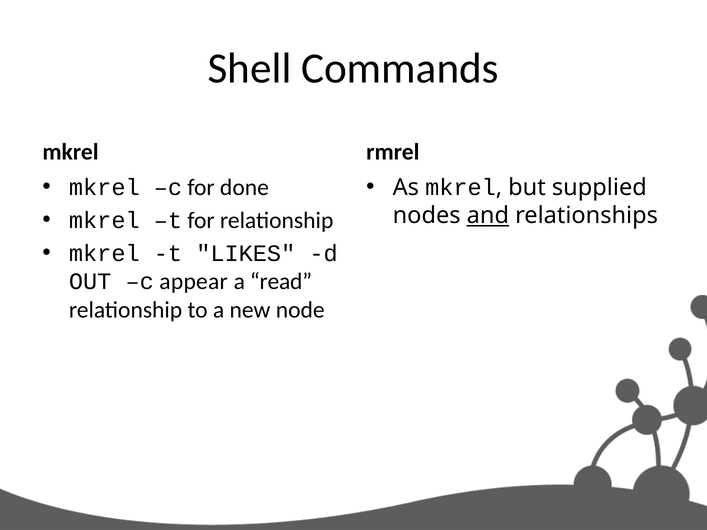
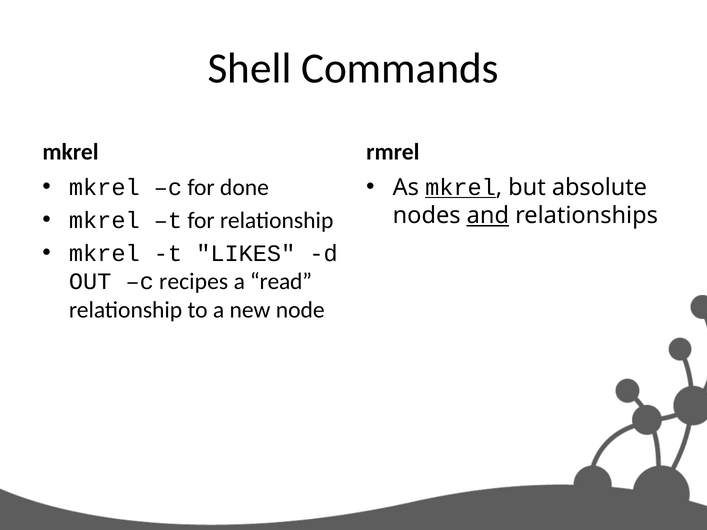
mkrel at (461, 187) underline: none -> present
supplied: supplied -> absolute
appear: appear -> recipes
